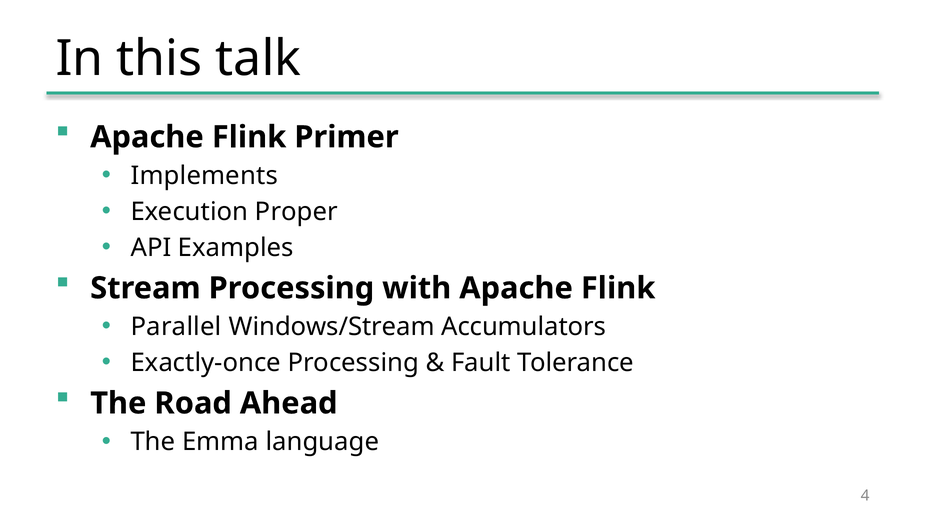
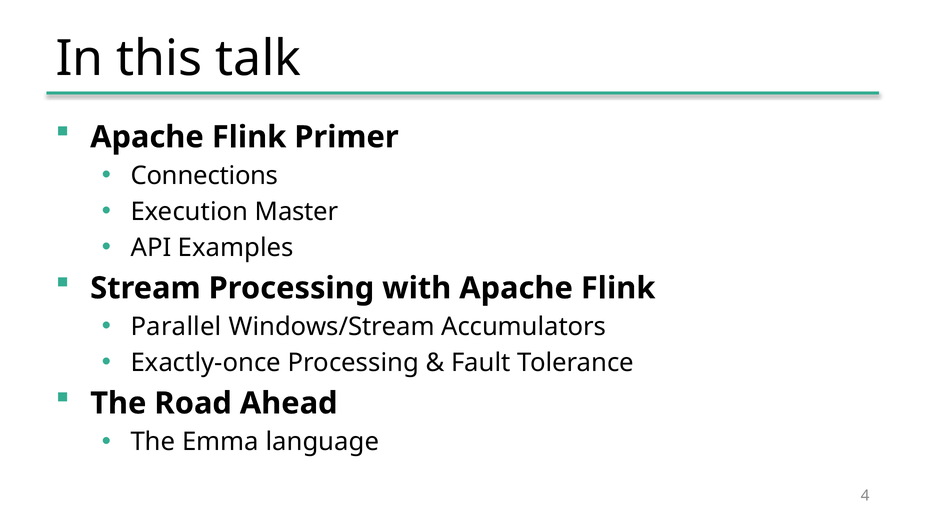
Implements: Implements -> Connections
Proper: Proper -> Master
